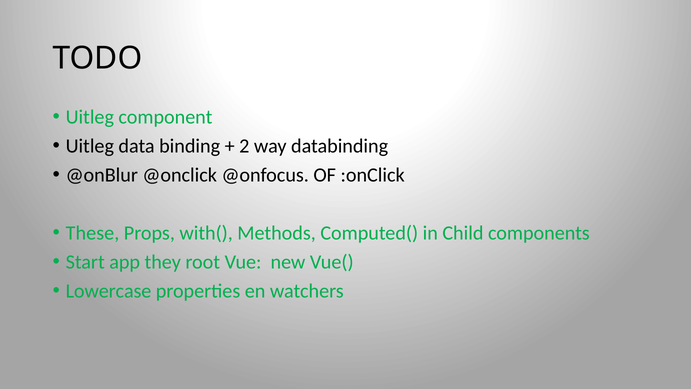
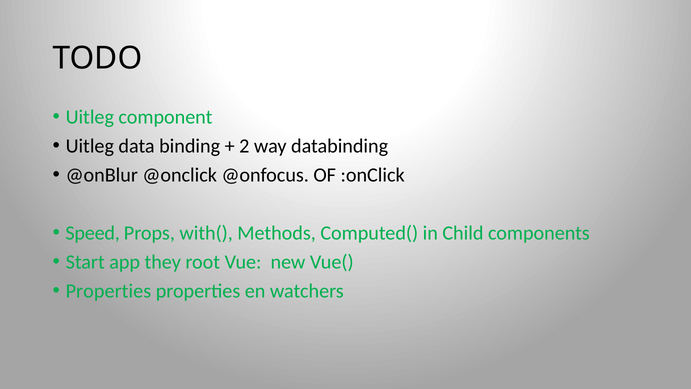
These: These -> Speed
Lowercase at (108, 291): Lowercase -> Properties
